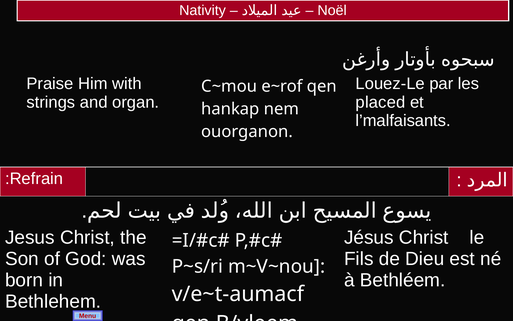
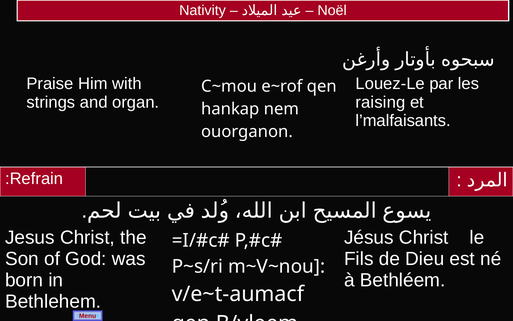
placed: placed -> raising
